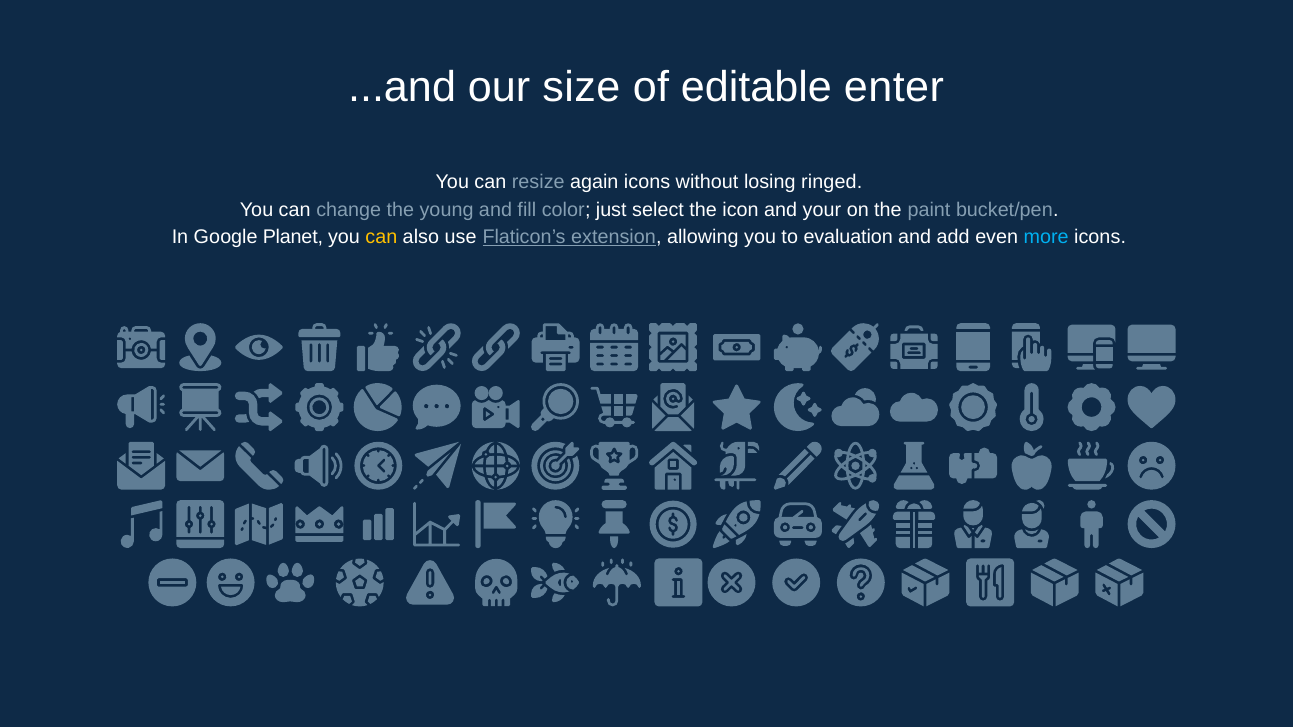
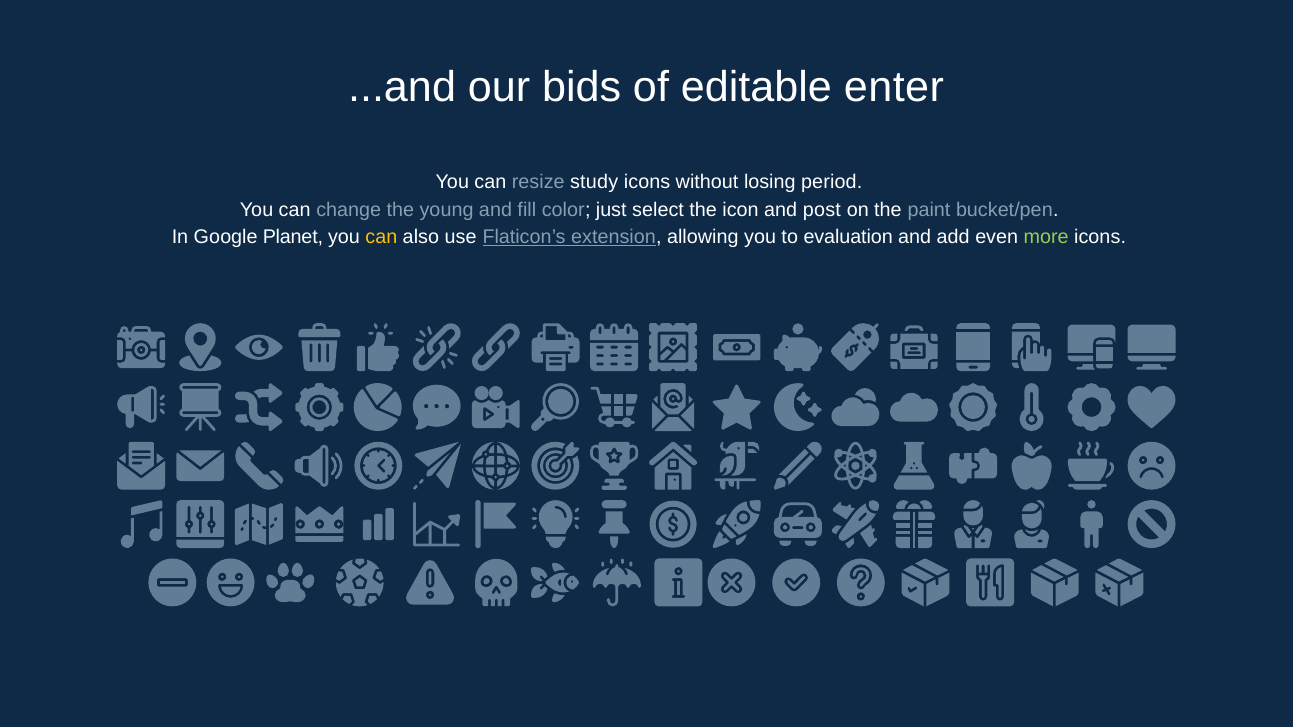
size: size -> bids
again: again -> study
ringed: ringed -> period
your: your -> post
more colour: light blue -> light green
